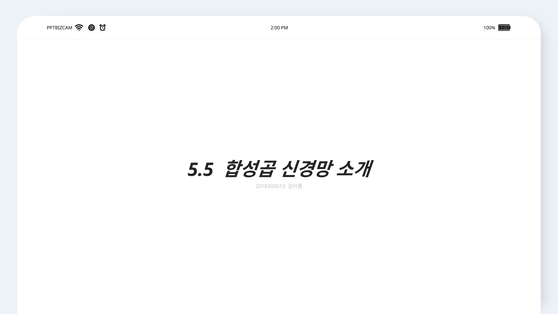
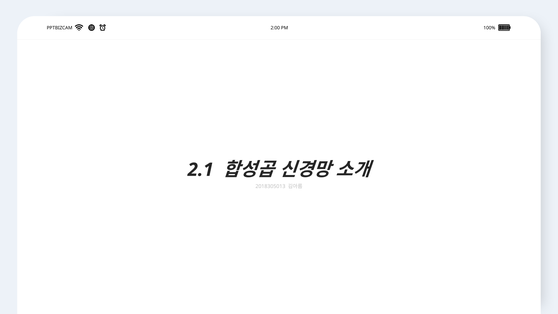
5.5: 5.5 -> 2.1
